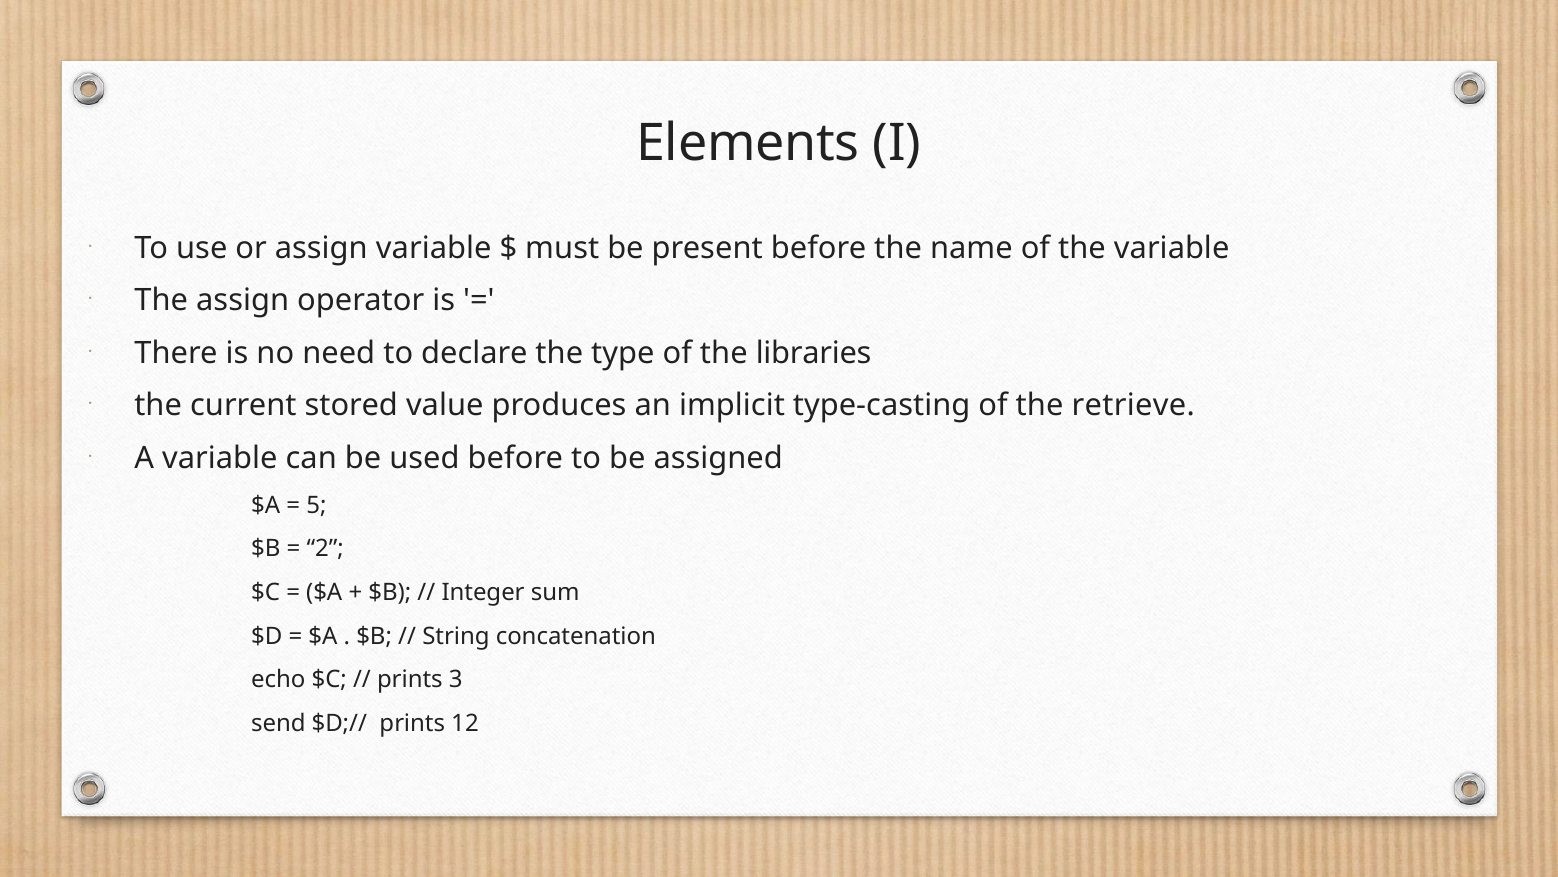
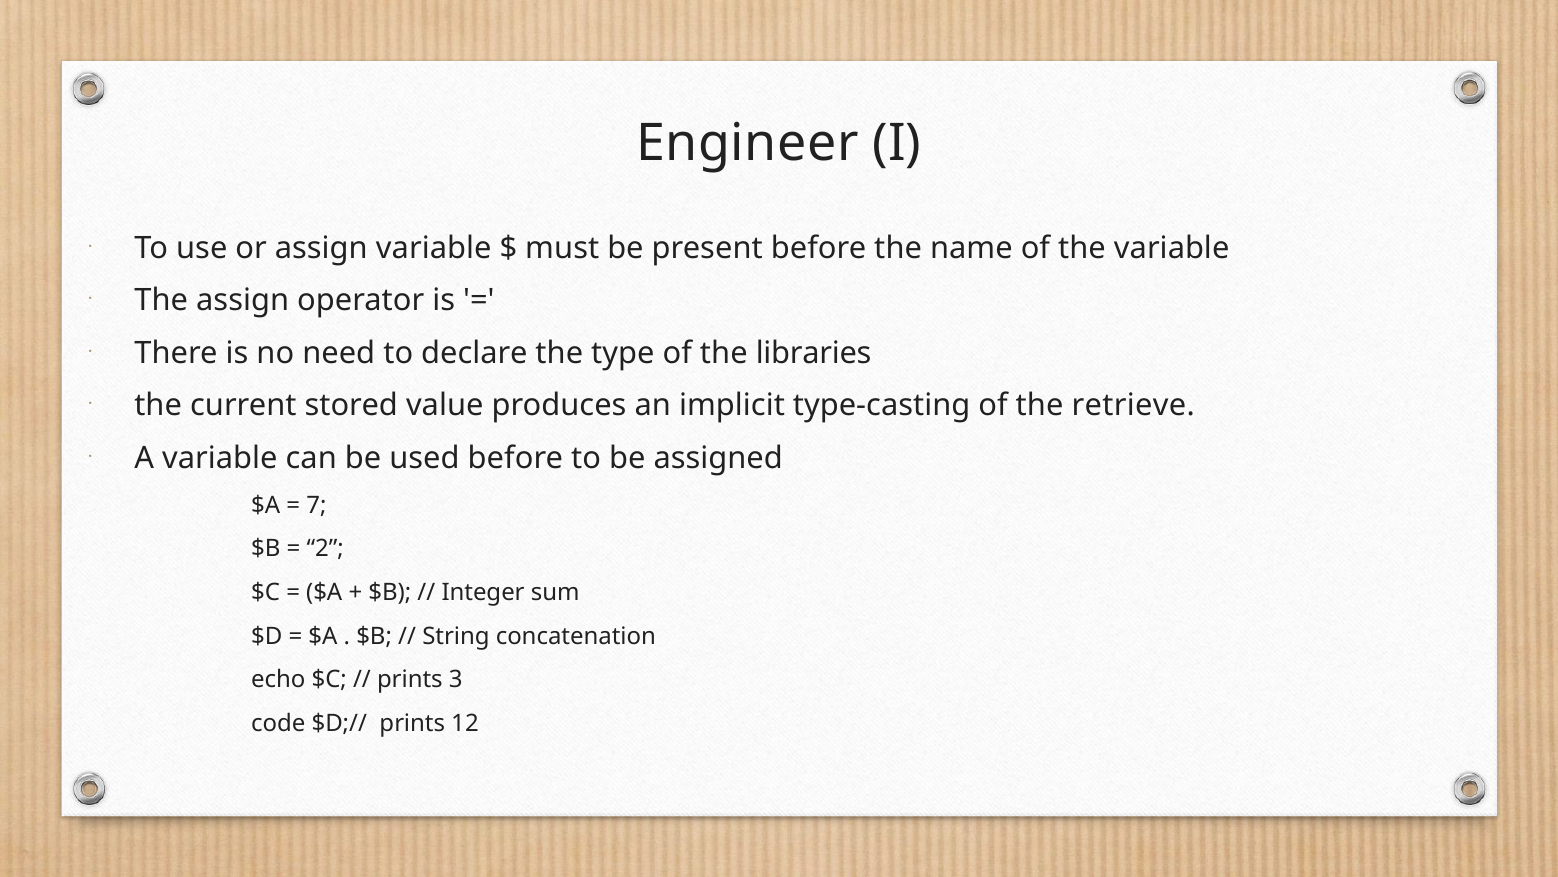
Elements: Elements -> Engineer
5: 5 -> 7
send: send -> code
